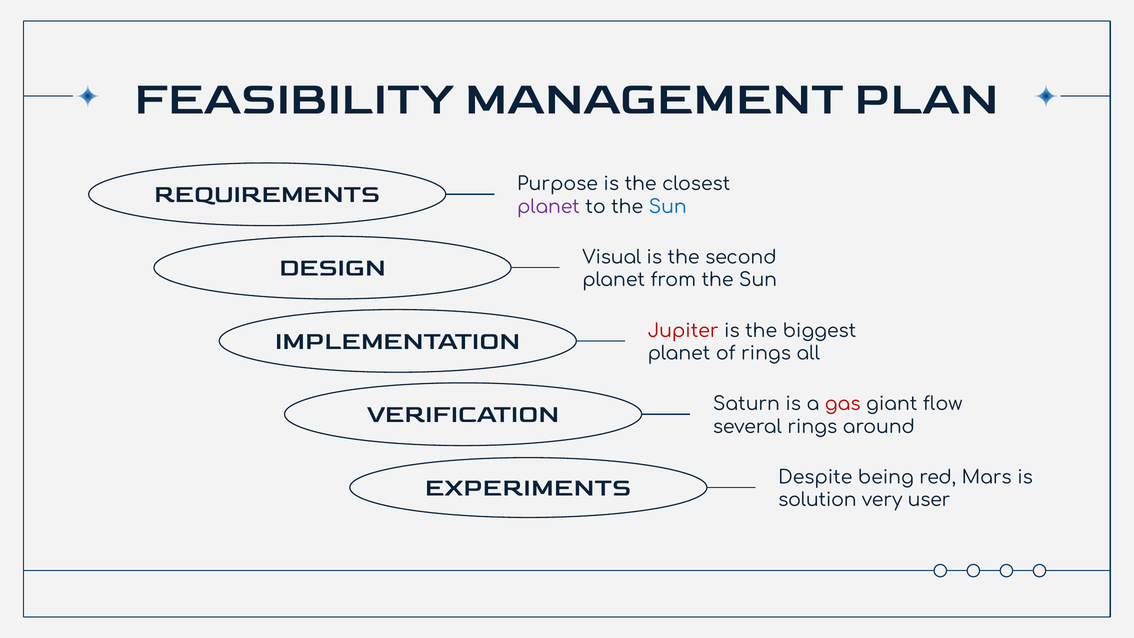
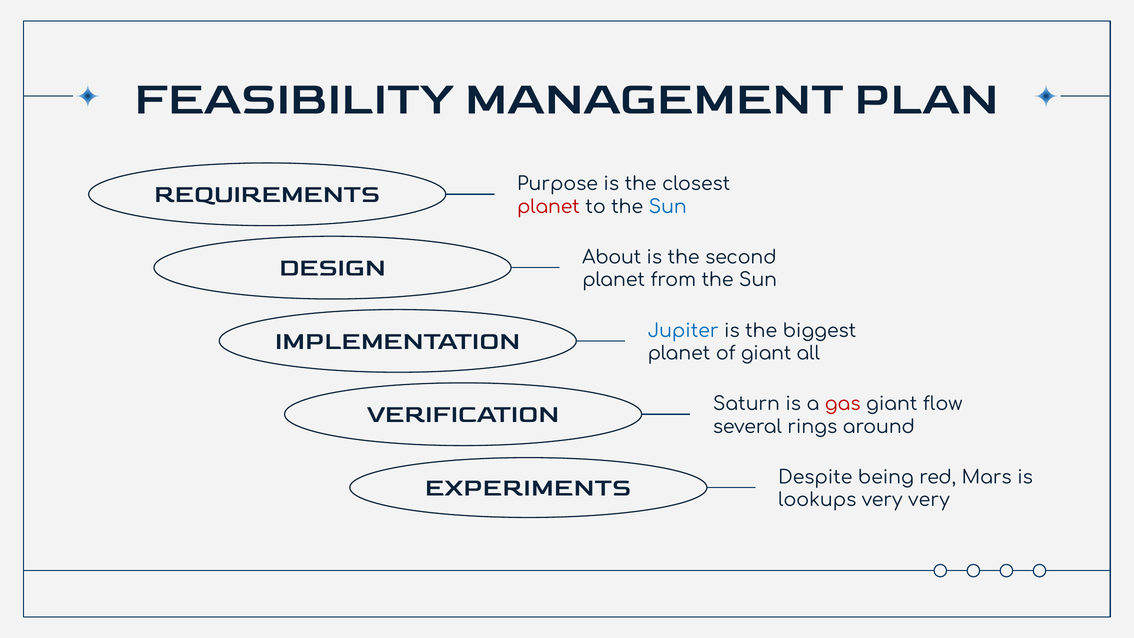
planet at (548, 207) colour: purple -> red
Visual: Visual -> About
Jupiter colour: red -> blue
of rings: rings -> giant
solution: solution -> lookups
very user: user -> very
